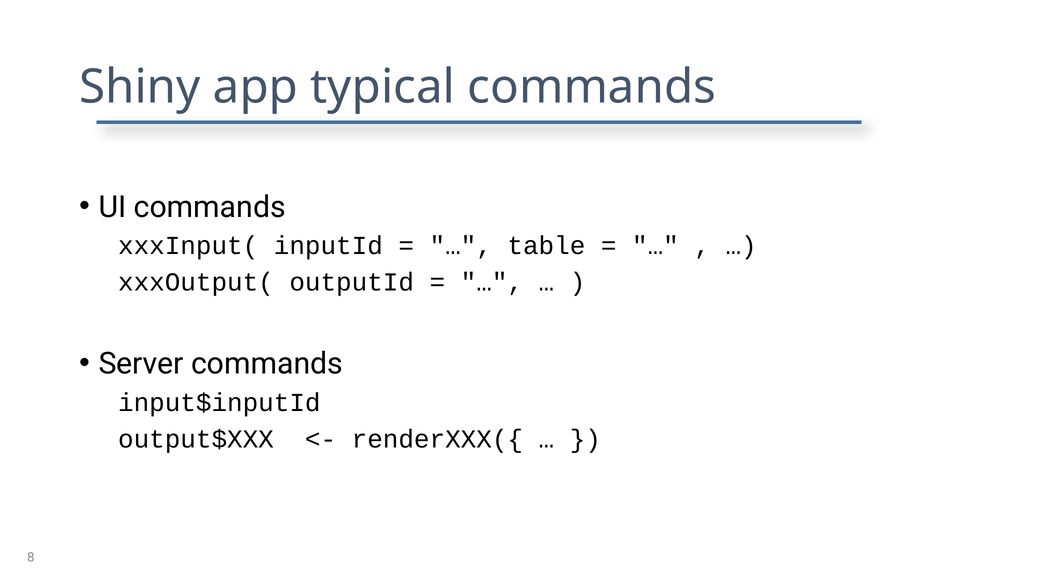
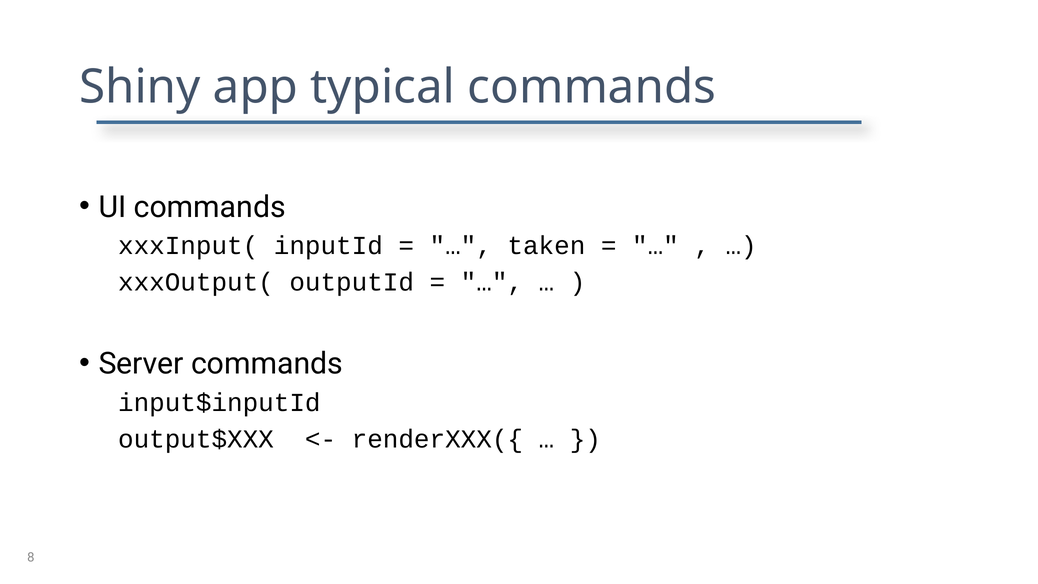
table: table -> taken
